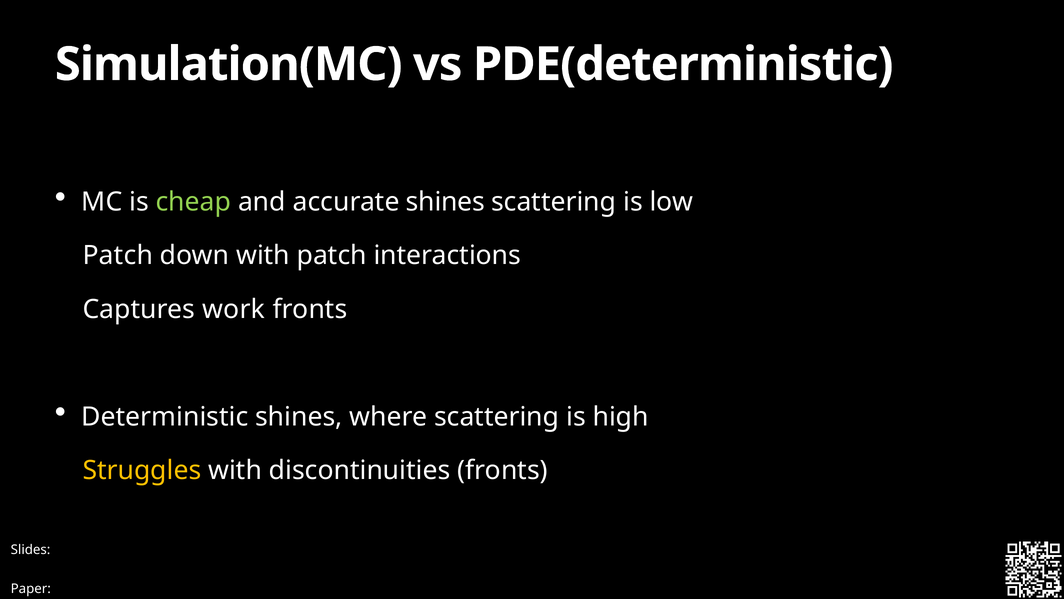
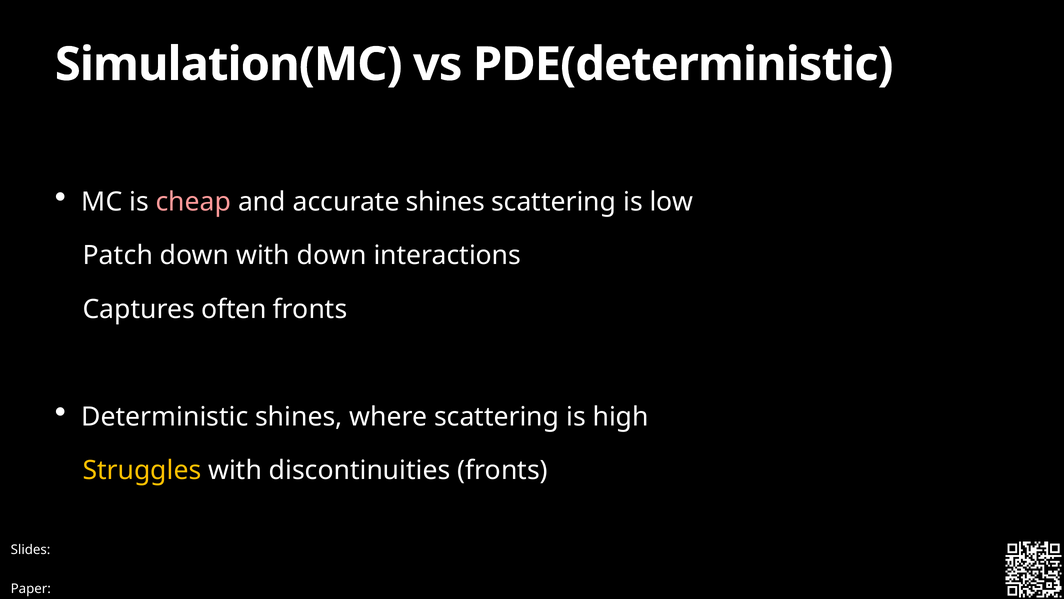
cheap colour: light green -> pink
with patch: patch -> down
work: work -> often
